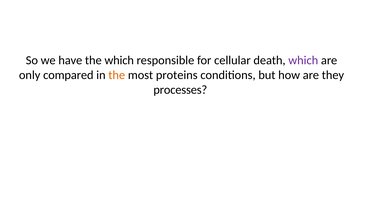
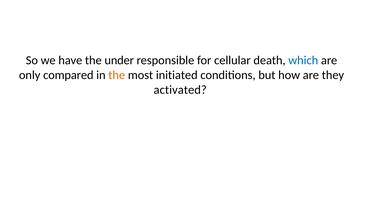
the which: which -> under
which at (303, 60) colour: purple -> blue
proteins: proteins -> initiated
processes: processes -> activated
